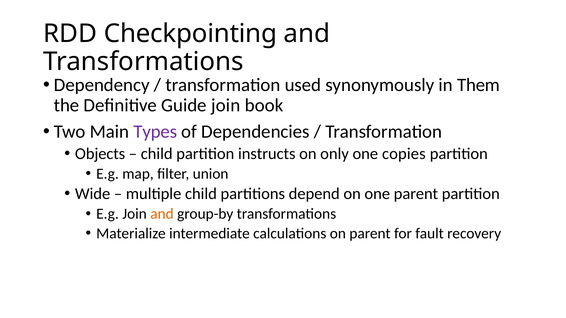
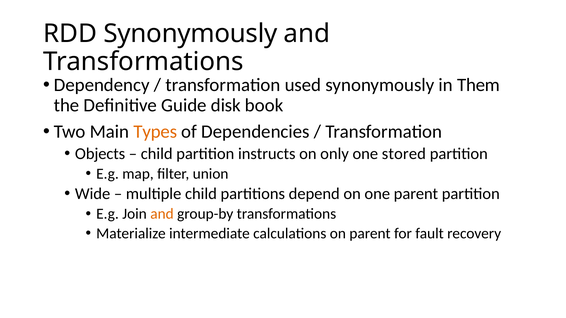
RDD Checkpointing: Checkpointing -> Synonymously
Guide join: join -> disk
Types colour: purple -> orange
copies: copies -> stored
